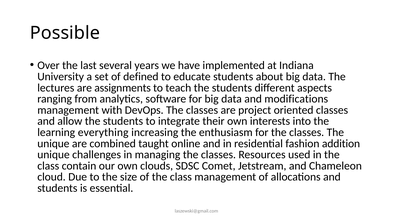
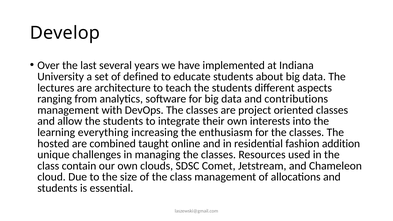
Possible: Possible -> Develop
assignments: assignments -> architecture
modifications: modifications -> contributions
unique at (53, 144): unique -> hosted
